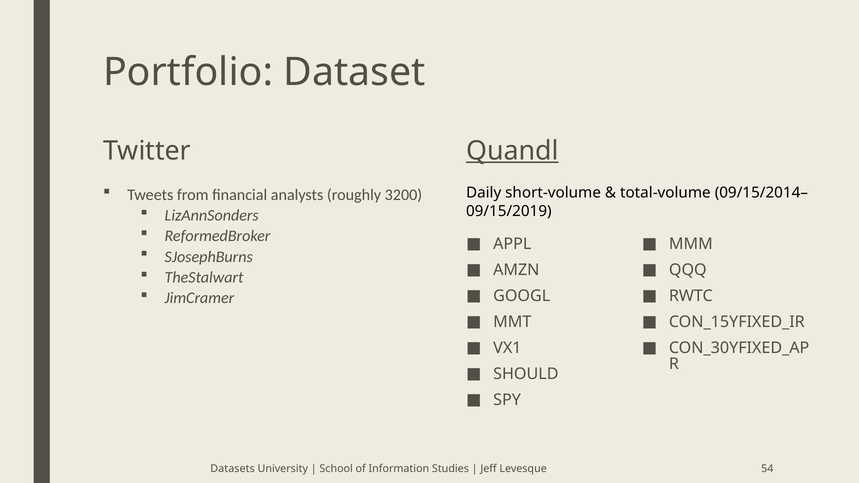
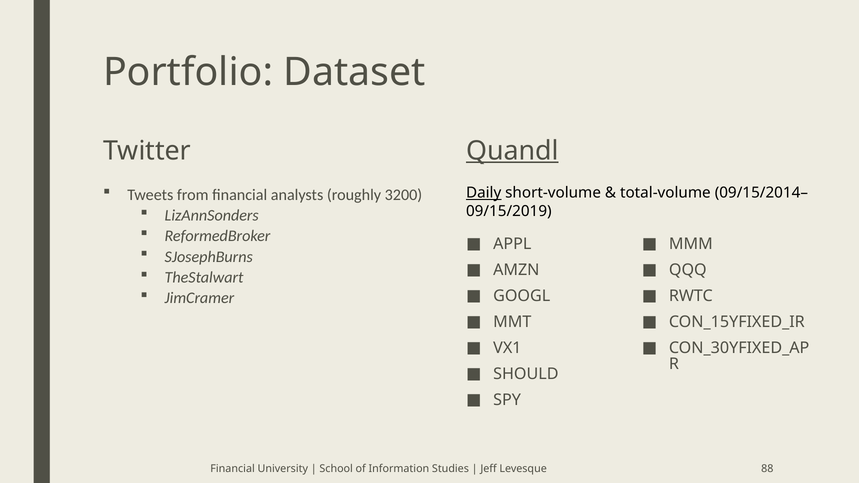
Daily underline: none -> present
Datasets at (233, 469): Datasets -> Financial
54: 54 -> 88
